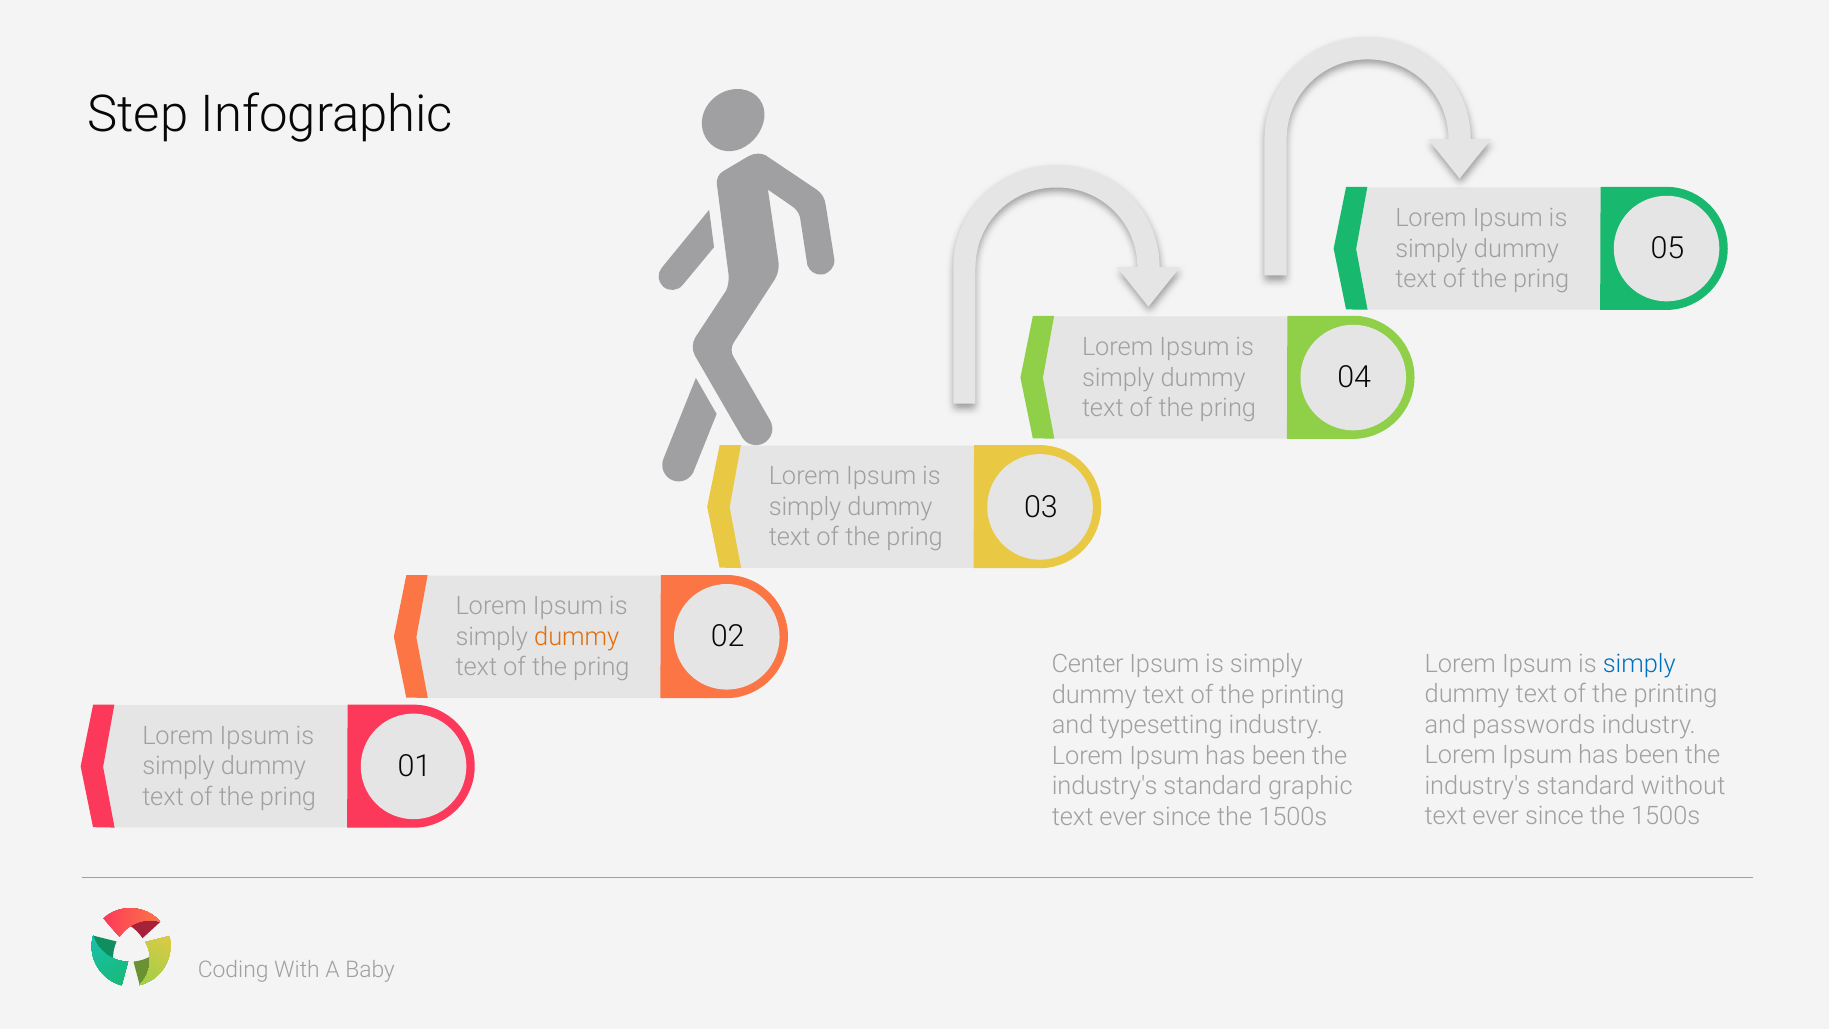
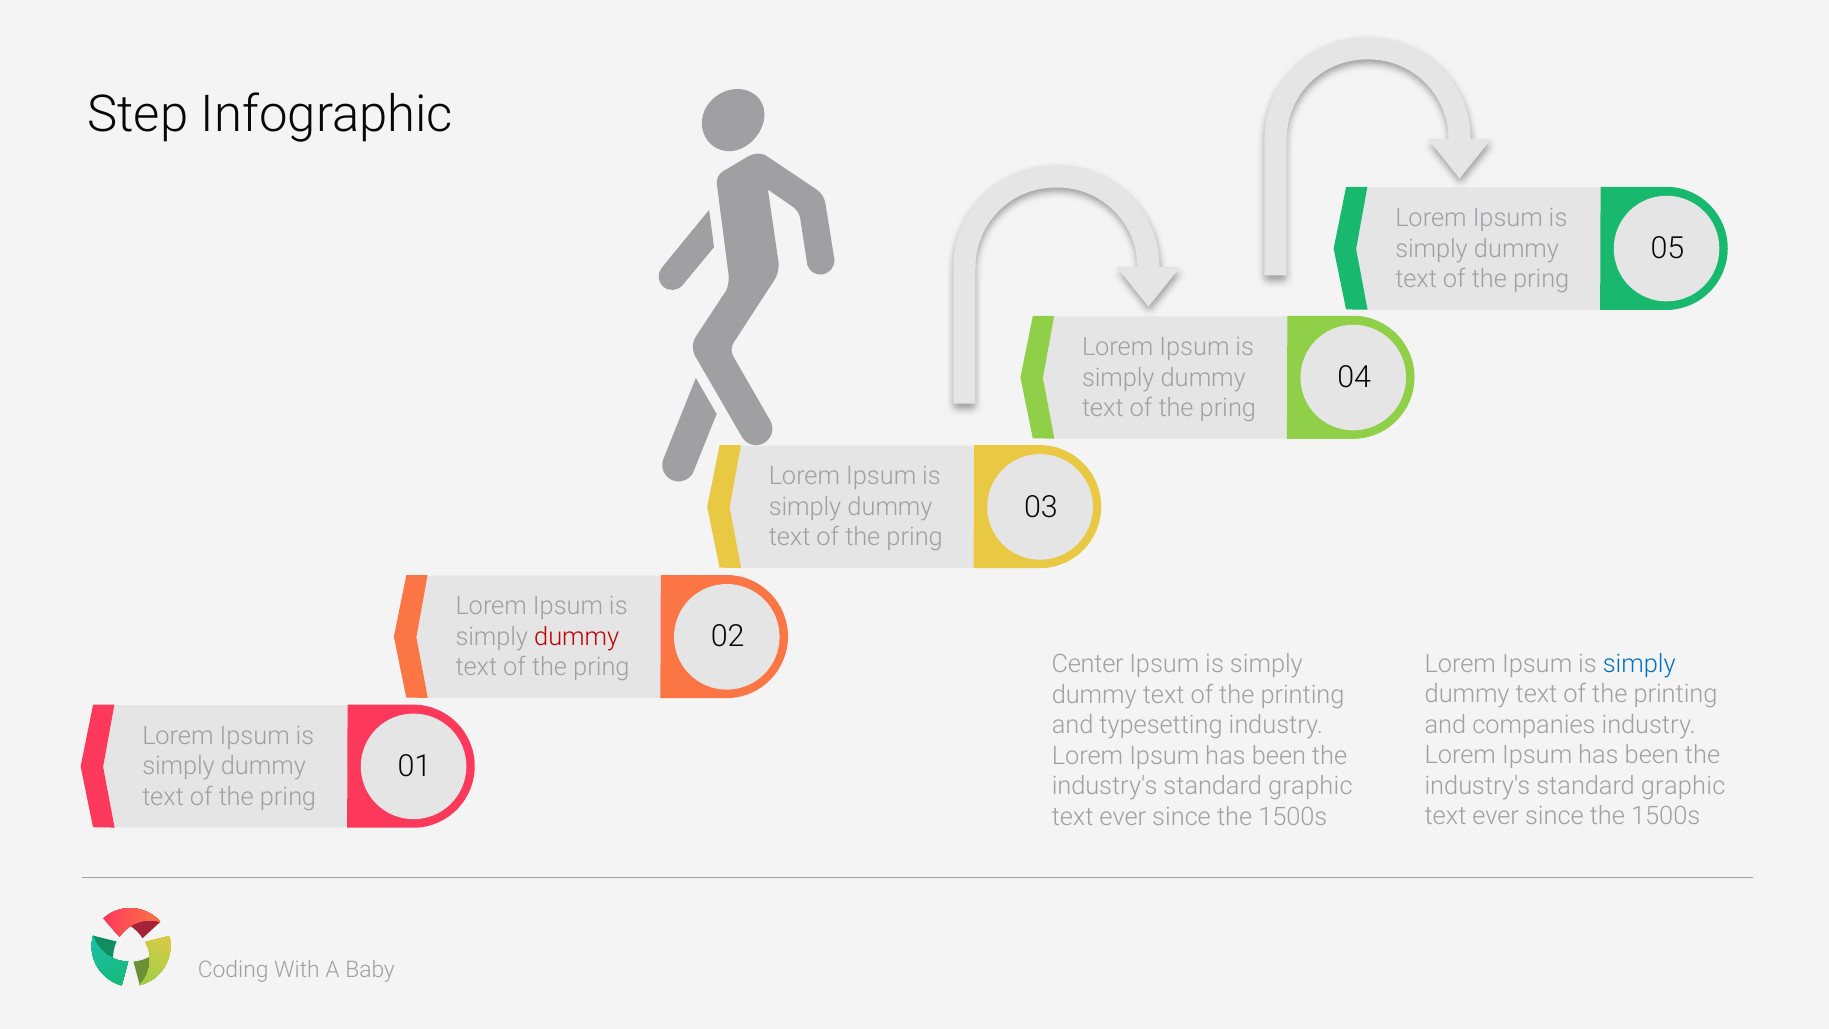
dummy at (577, 637) colour: orange -> red
passwords: passwords -> companies
without at (1683, 786): without -> graphic
